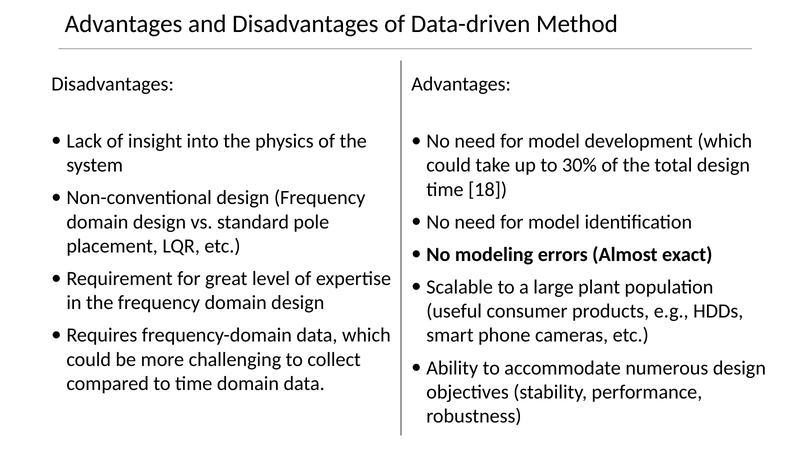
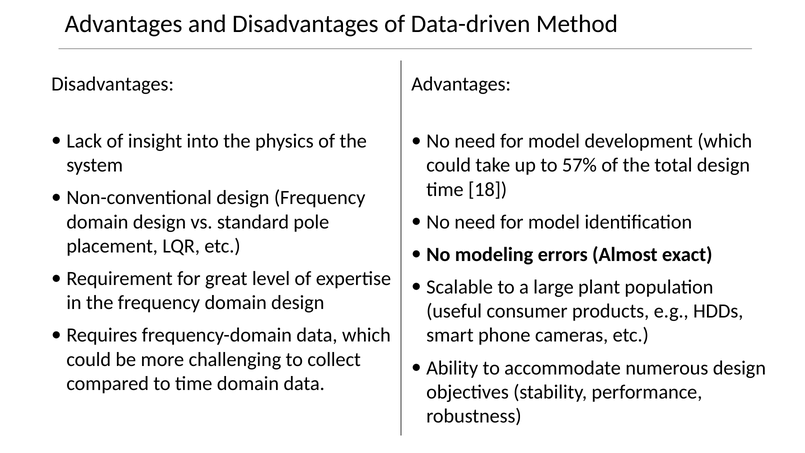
30%: 30% -> 57%
